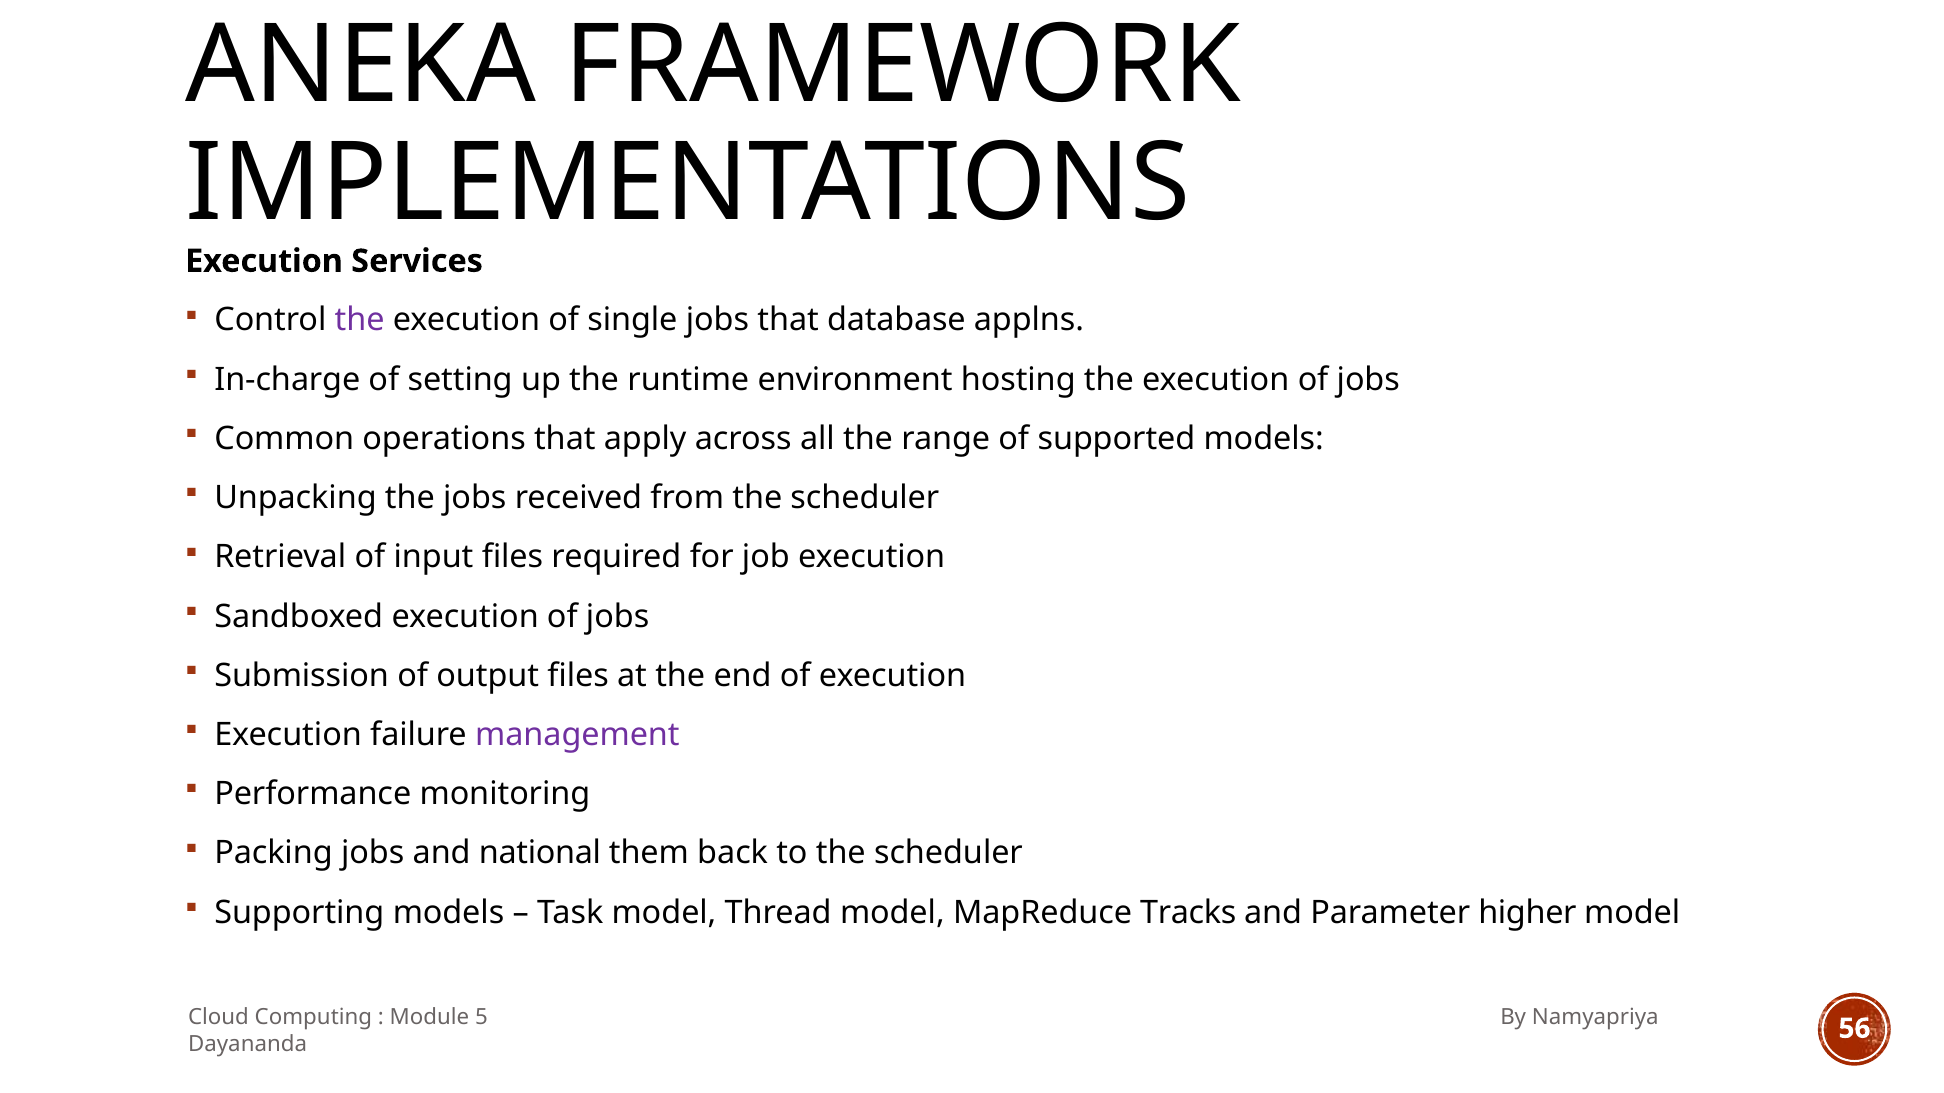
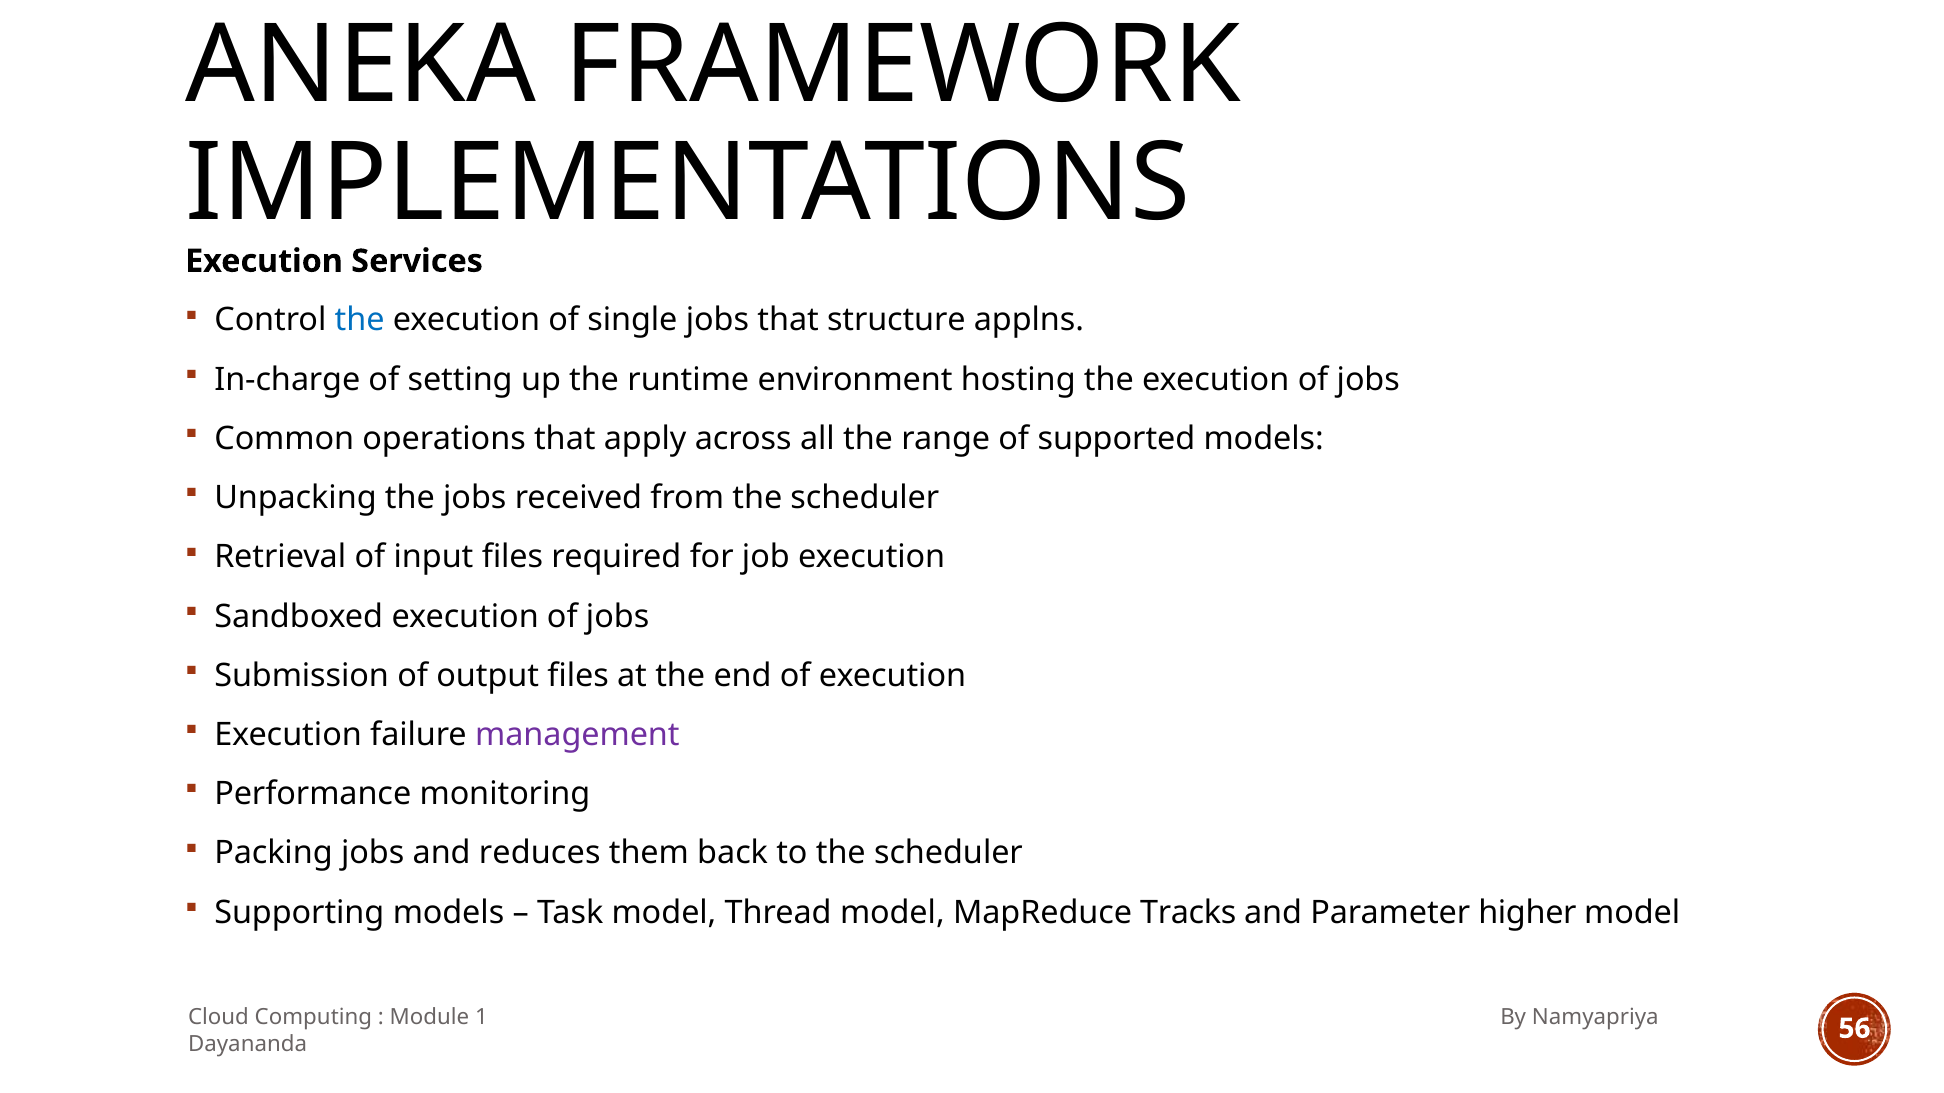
the at (360, 320) colour: purple -> blue
database: database -> structure
national: national -> reduces
5: 5 -> 1
